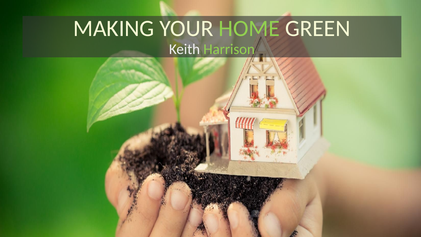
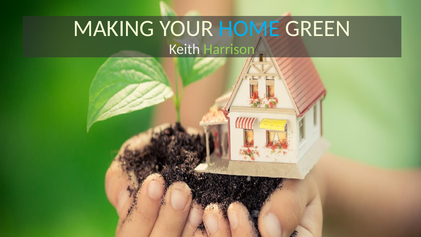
HOME colour: light green -> light blue
